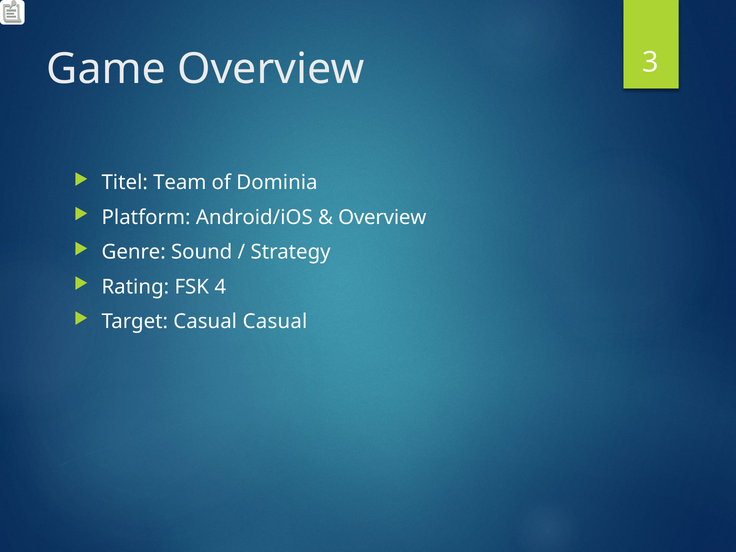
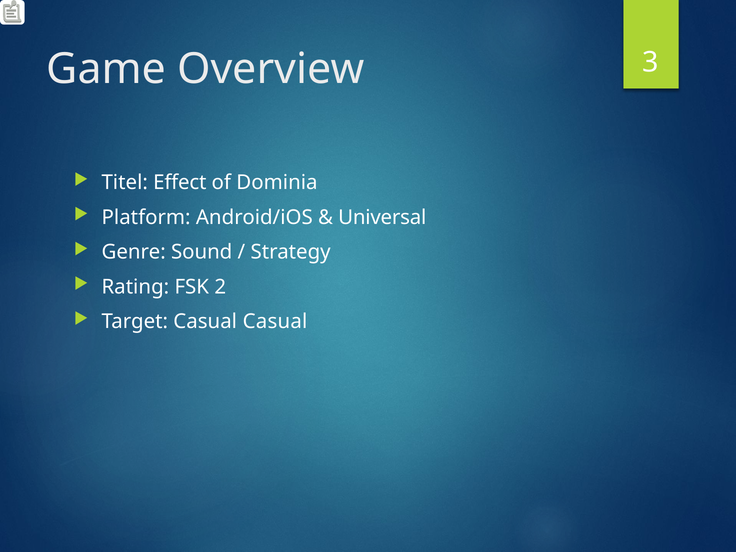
Team: Team -> Effect
Overview at (382, 217): Overview -> Universal
4: 4 -> 2
